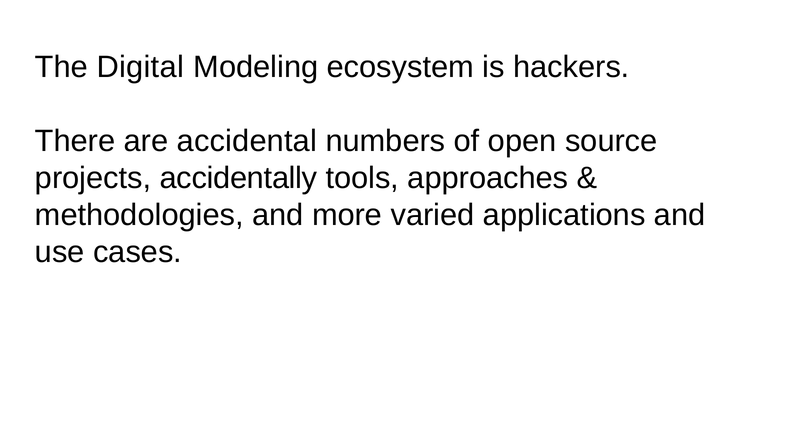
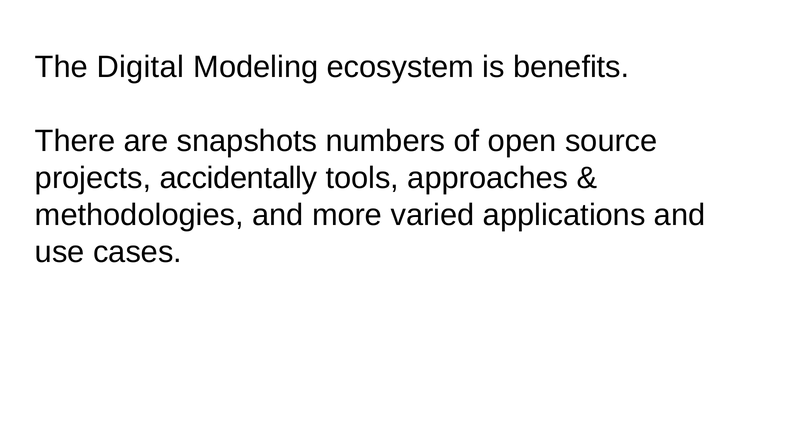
hackers: hackers -> benefits
accidental: accidental -> snapshots
